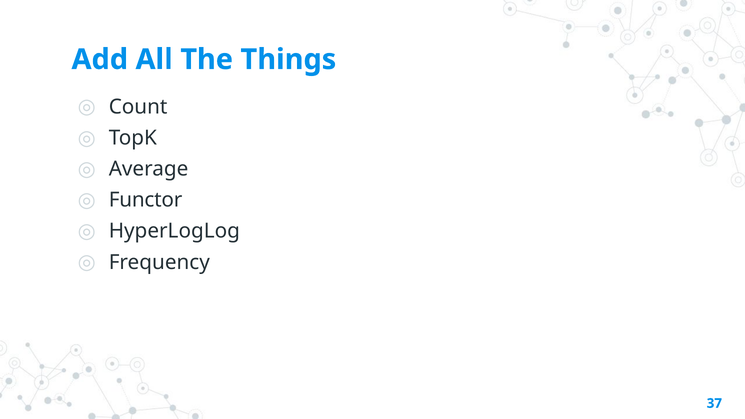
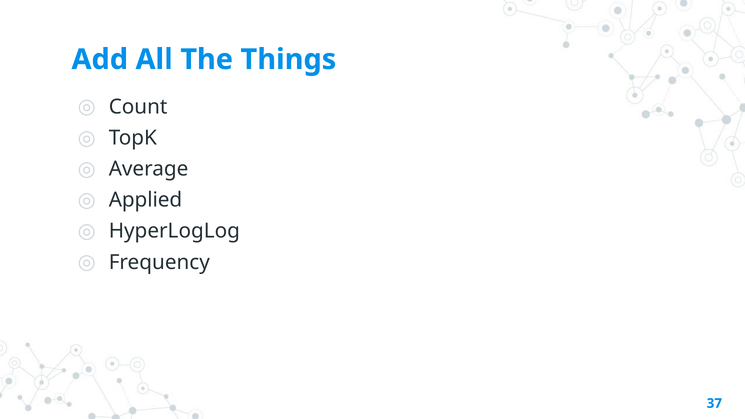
Functor: Functor -> Applied
